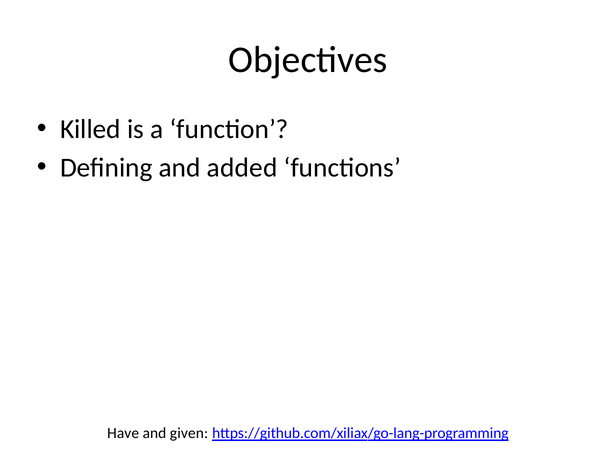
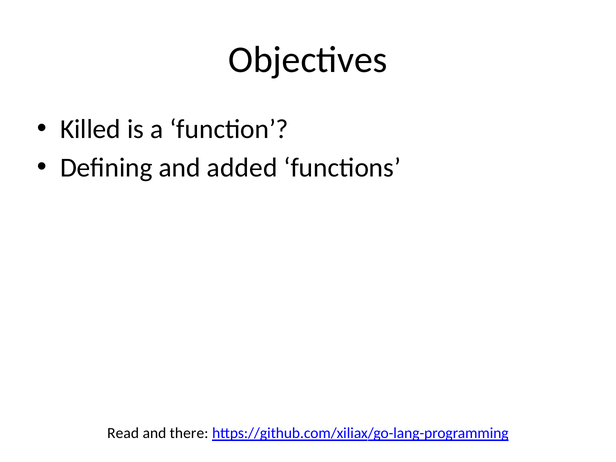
Have: Have -> Read
given: given -> there
